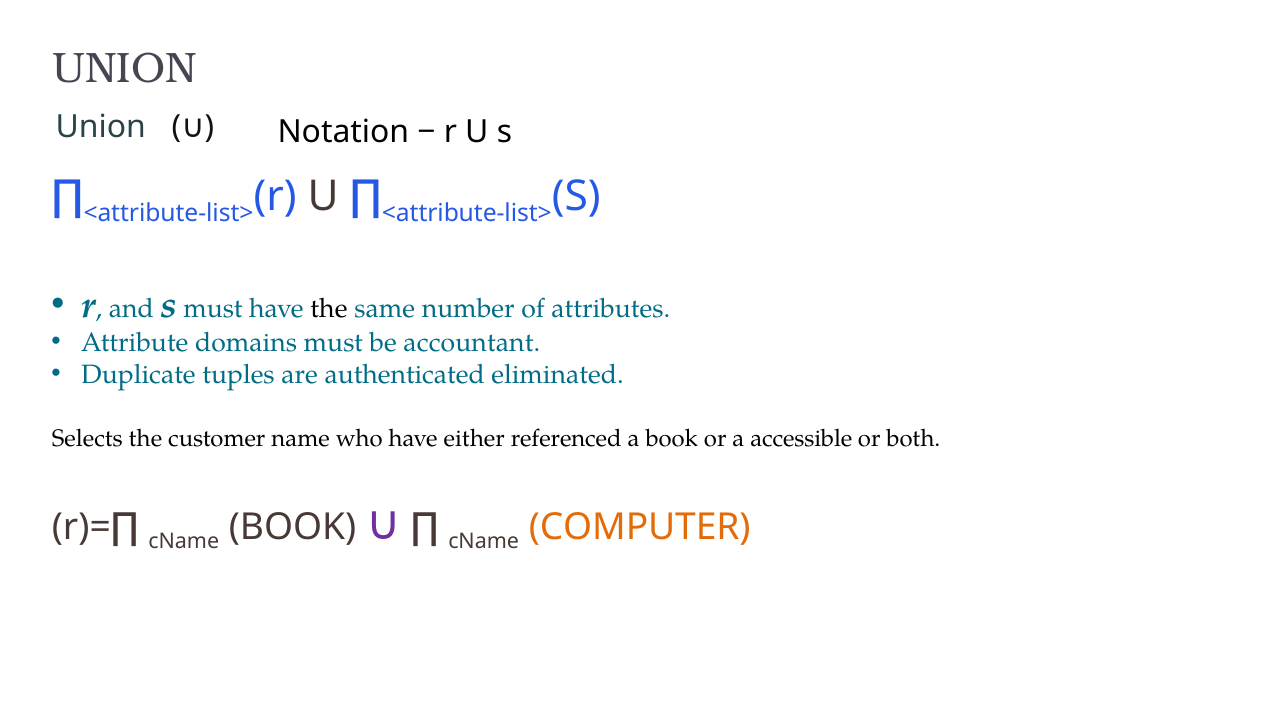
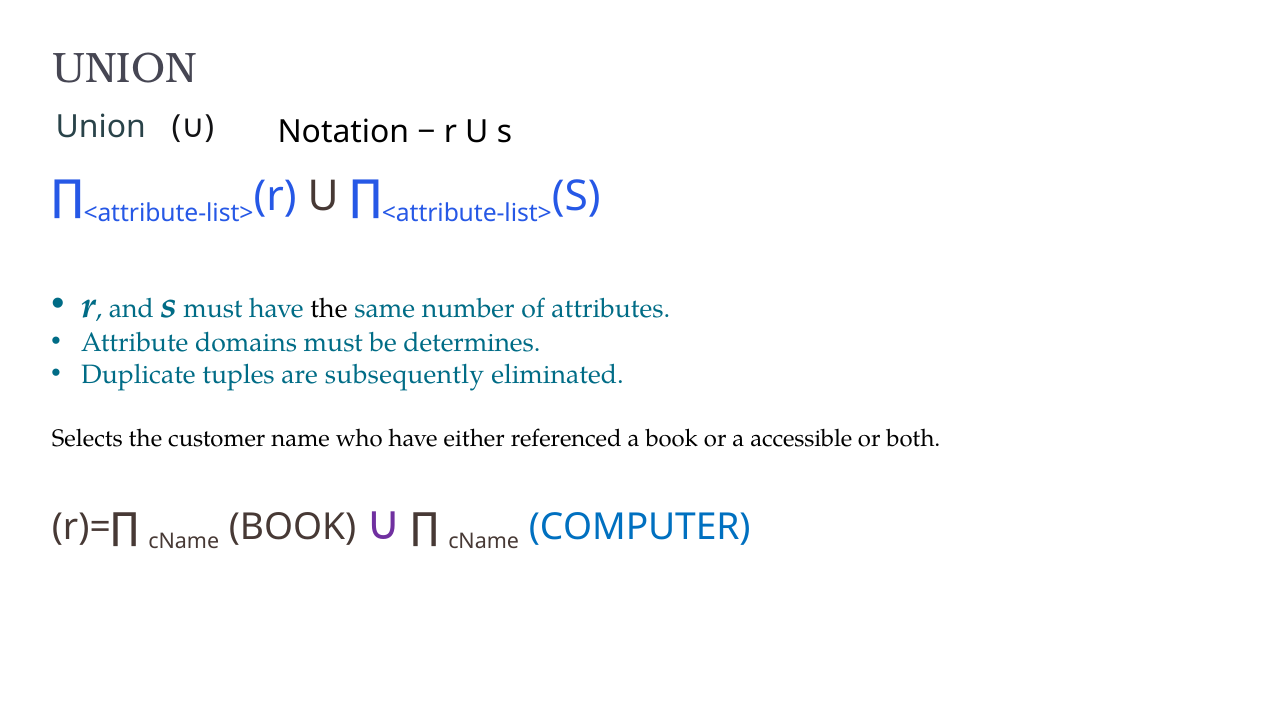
accountant: accountant -> determines
authenticated: authenticated -> subsequently
COMPUTER colour: orange -> blue
